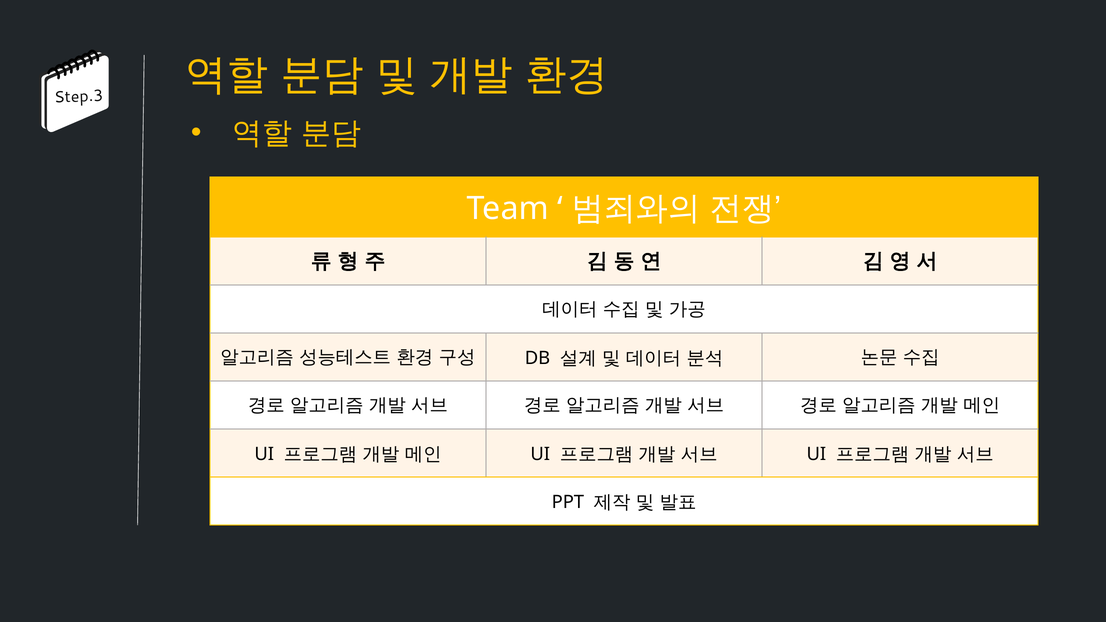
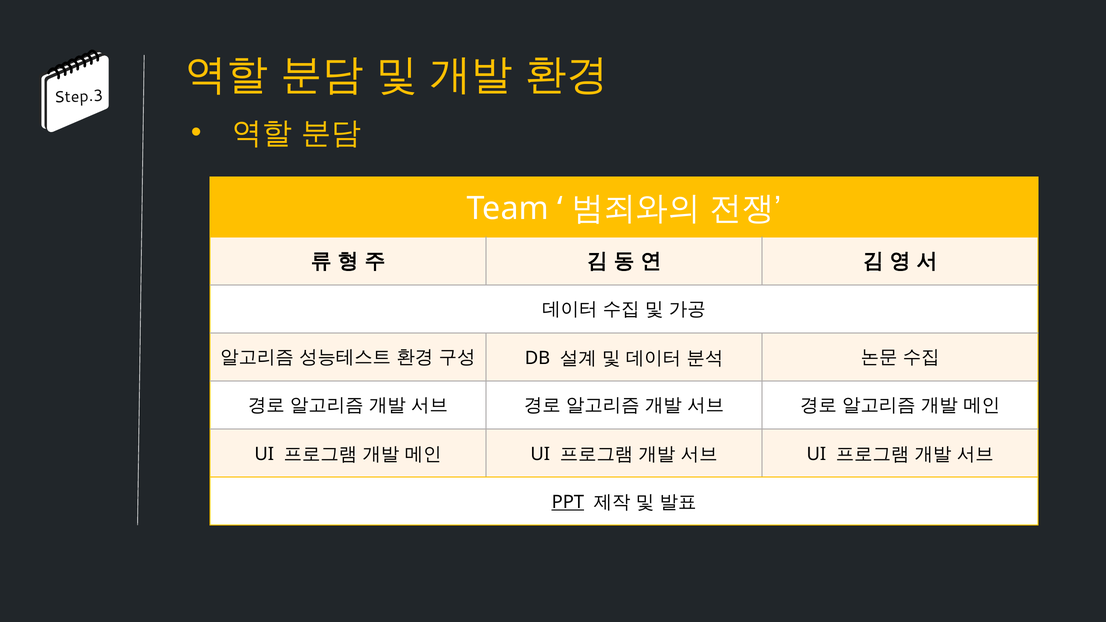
PPT underline: none -> present
